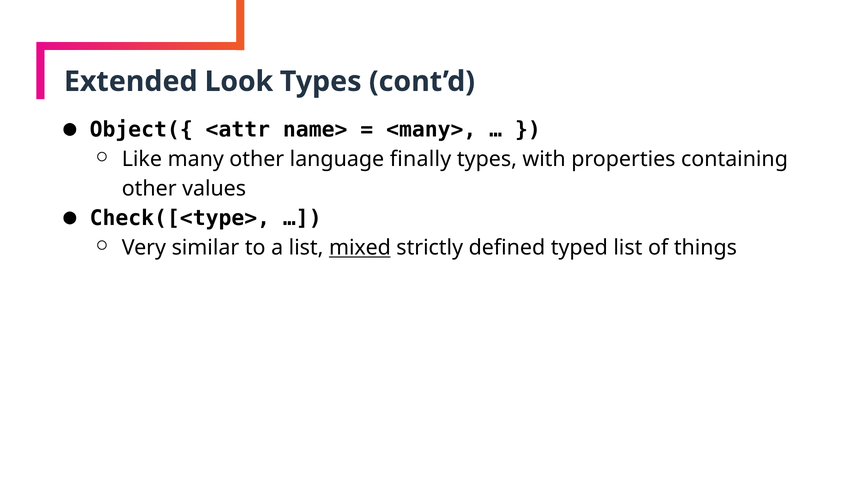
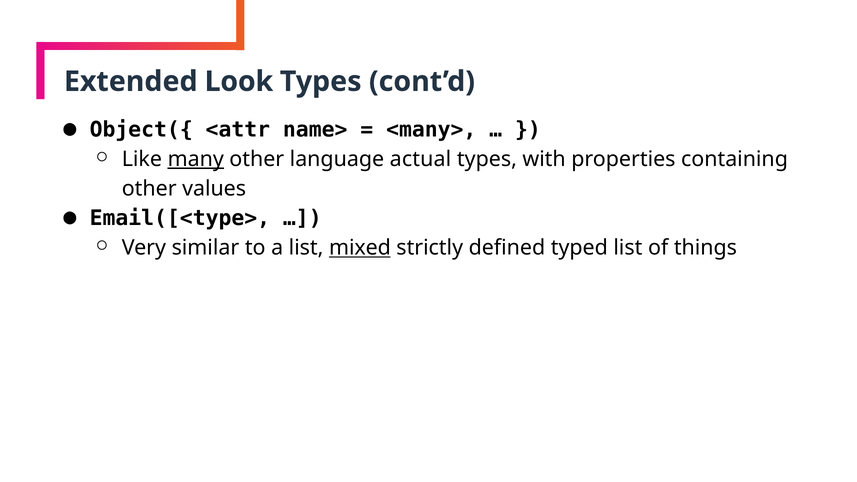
many underline: none -> present
finally: finally -> actual
Check([<type>: Check([<type> -> Email([<type>
